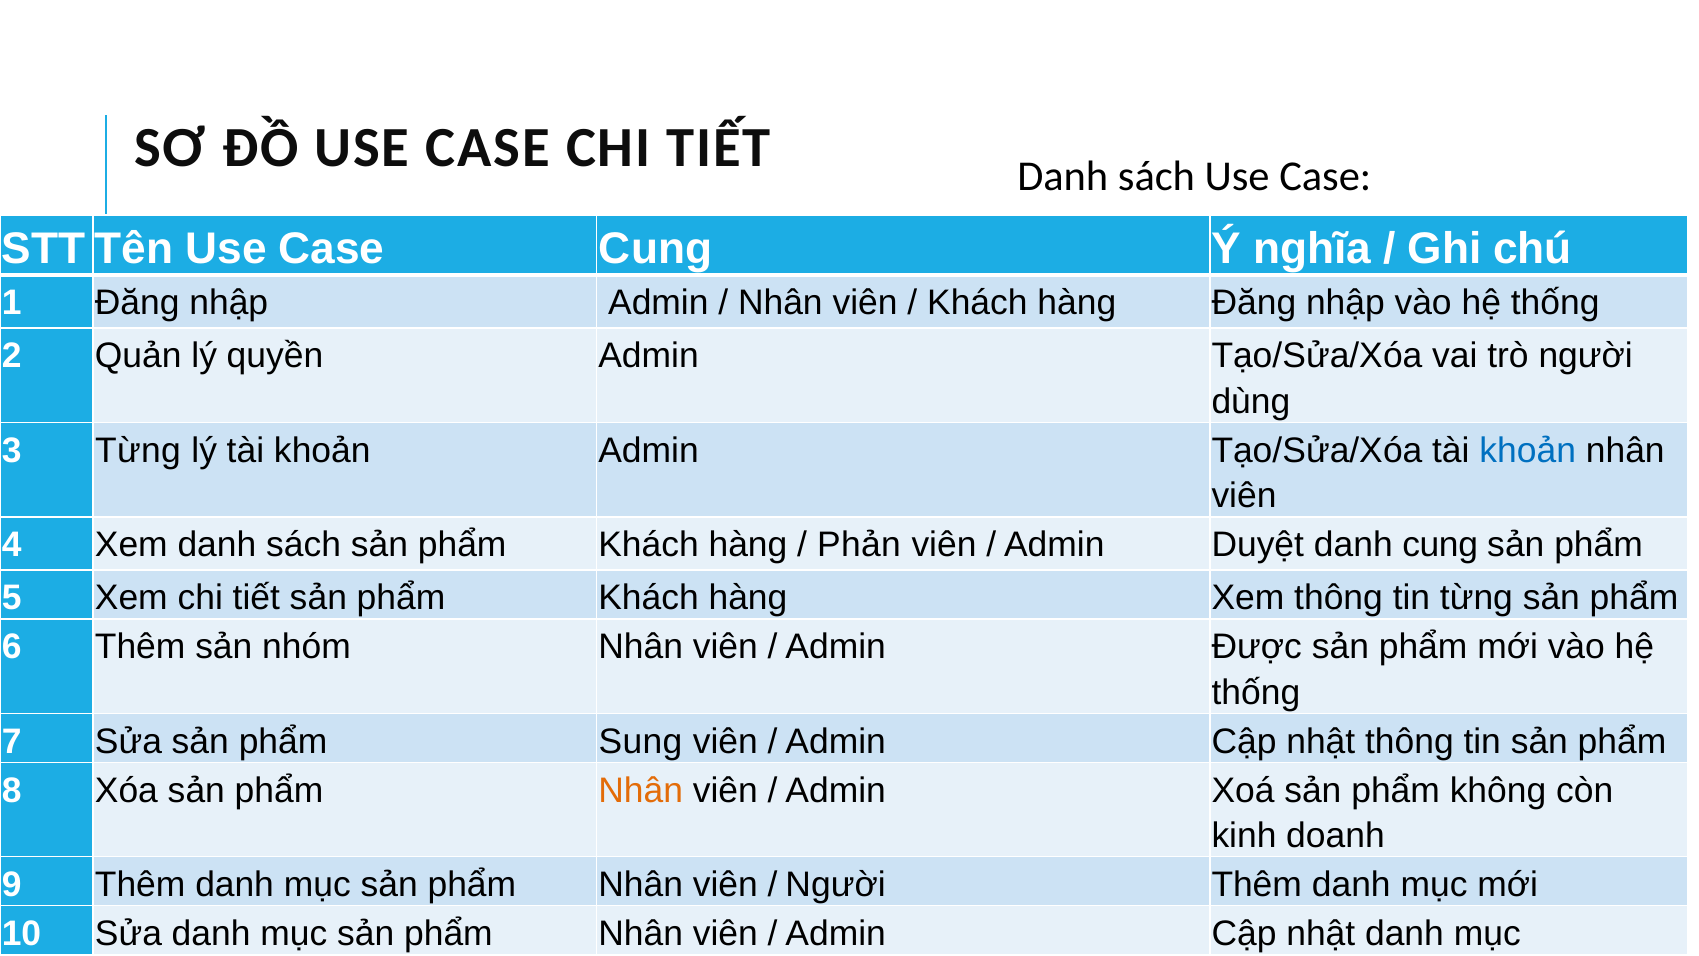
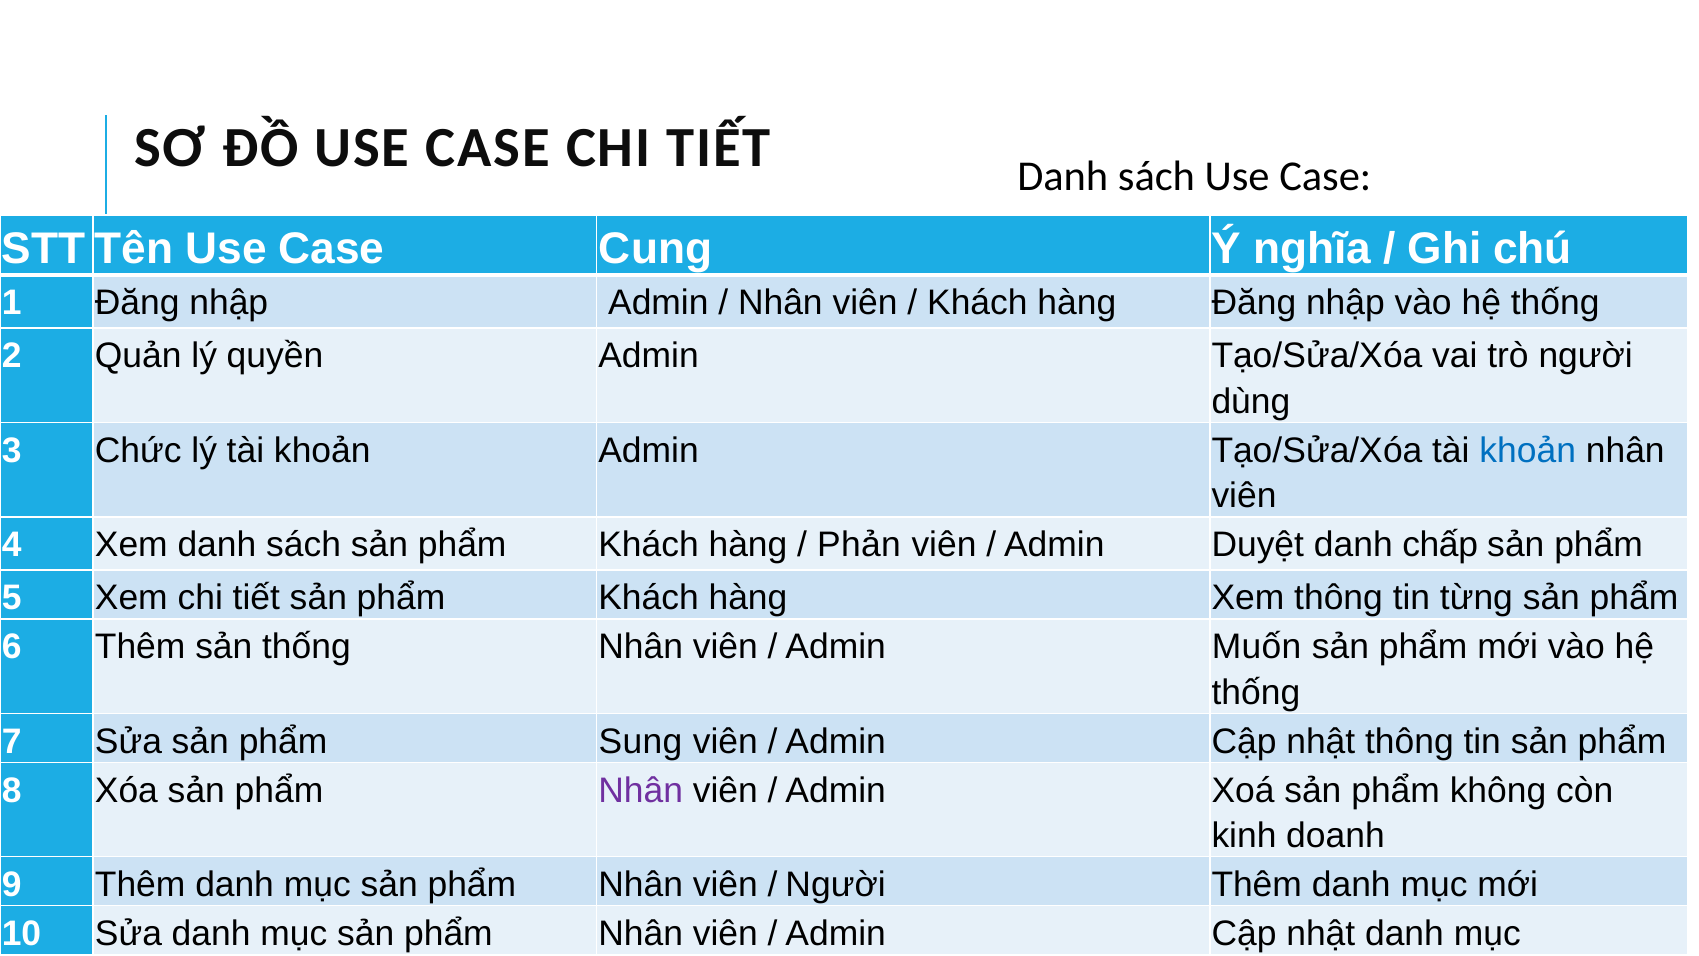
3 Từng: Từng -> Chức
danh cung: cung -> chấp
sản nhóm: nhóm -> thống
Được: Được -> Muốn
Nhân at (641, 790) colour: orange -> purple
